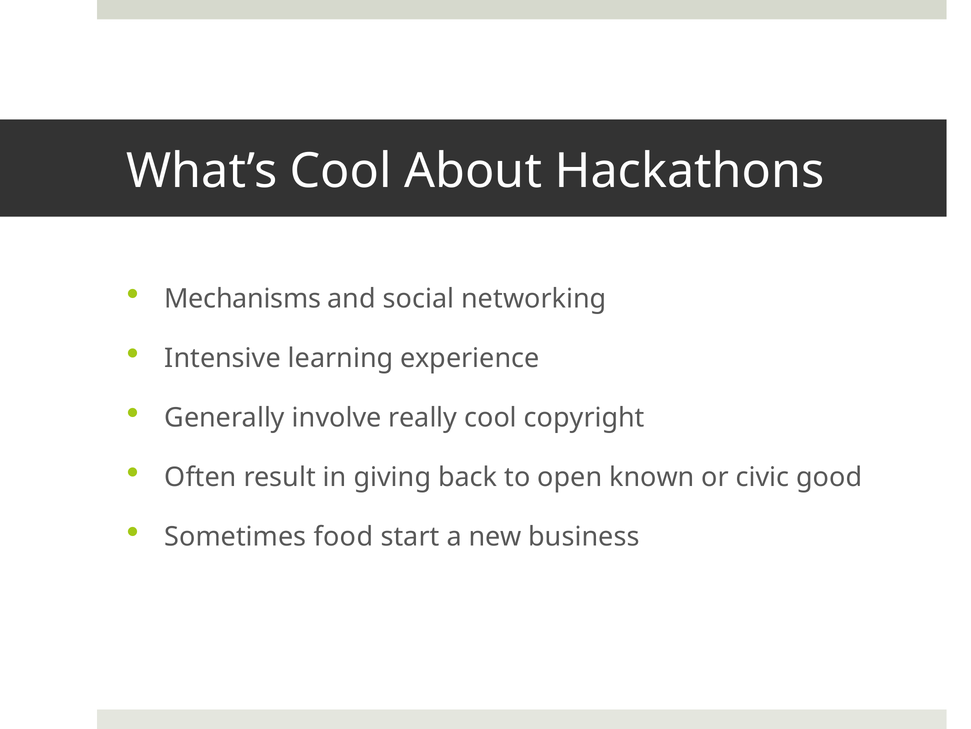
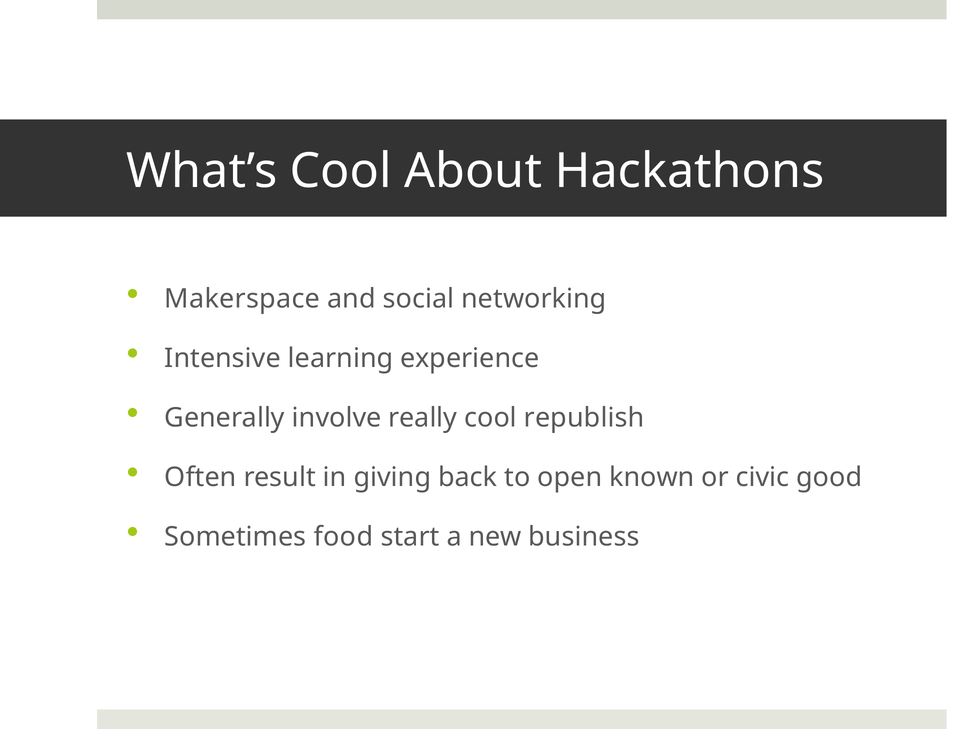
Mechanisms: Mechanisms -> Makerspace
copyright: copyright -> republish
